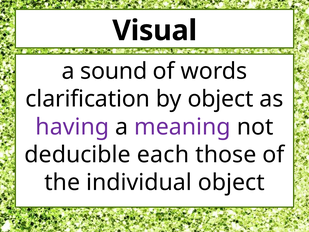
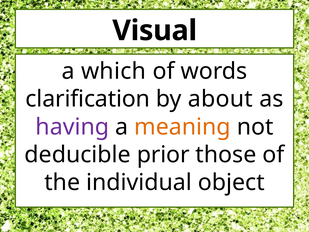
sound: sound -> which
by object: object -> about
meaning colour: purple -> orange
each: each -> prior
